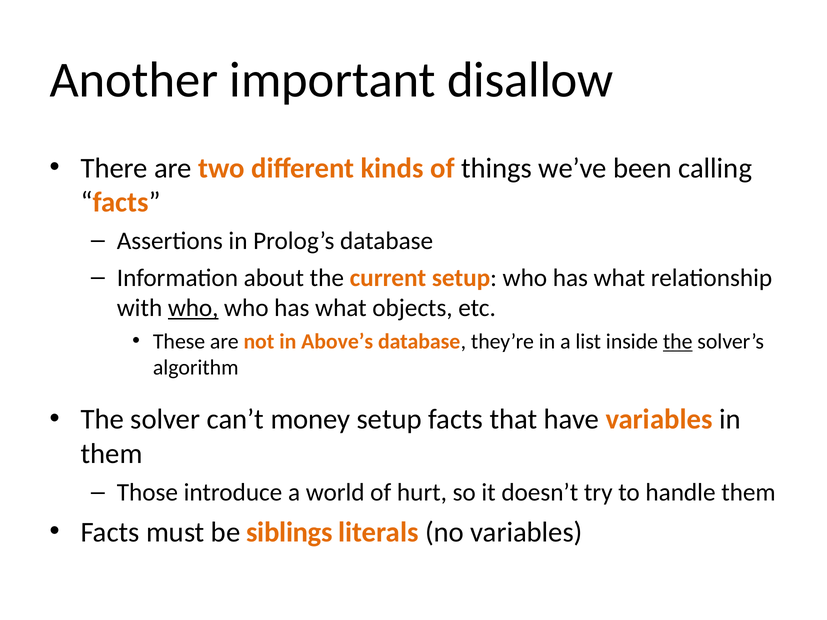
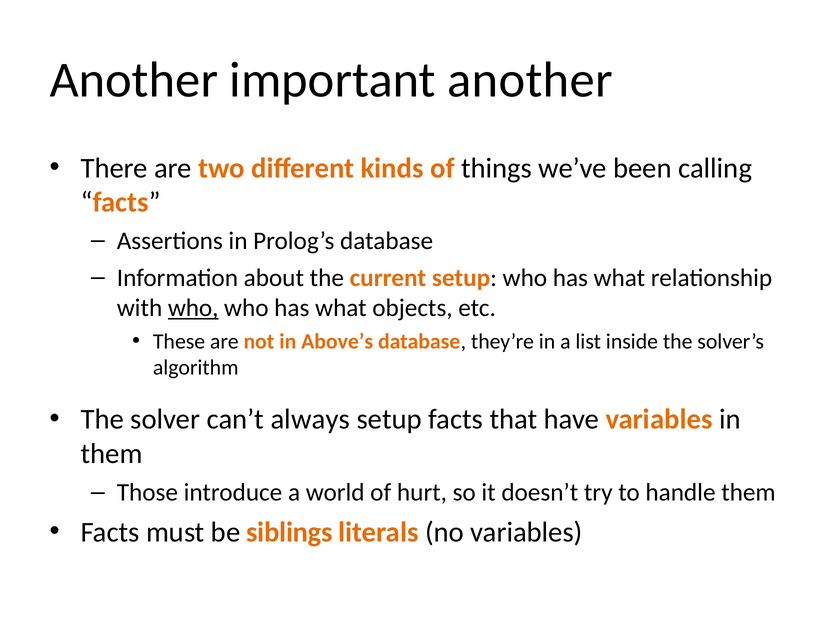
important disallow: disallow -> another
the at (678, 342) underline: present -> none
money: money -> always
